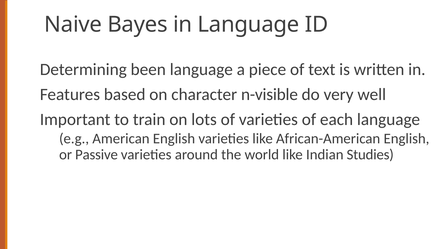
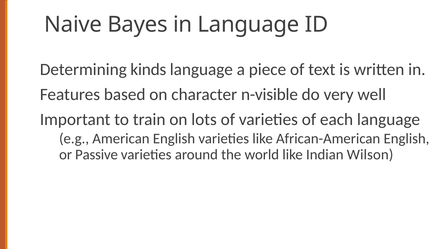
been: been -> kinds
Studies: Studies -> Wilson
